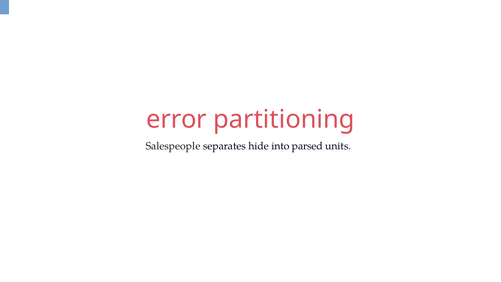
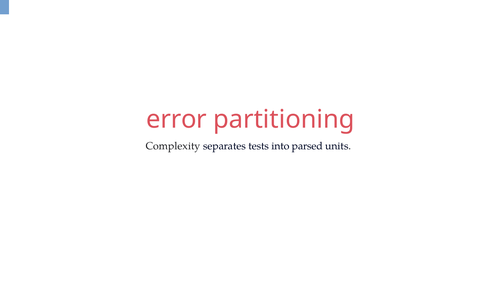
Salespeople: Salespeople -> Complexity
hide: hide -> tests
